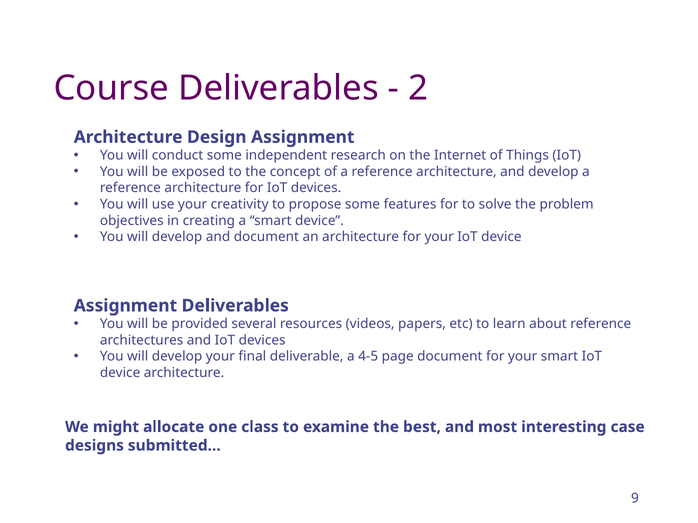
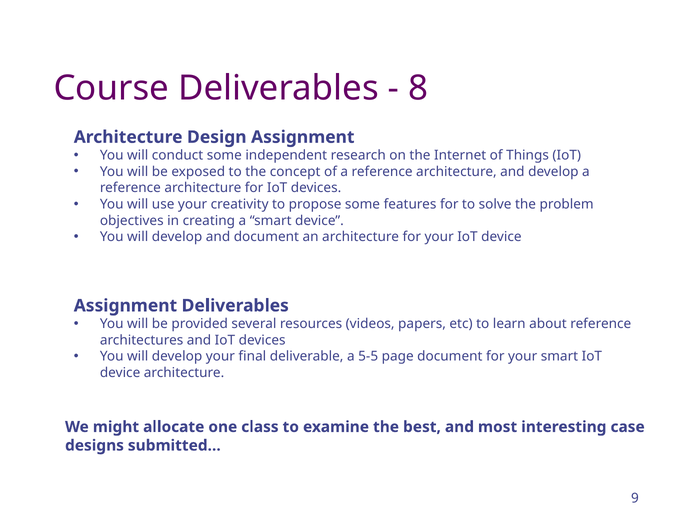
2: 2 -> 8
4-5: 4-5 -> 5-5
